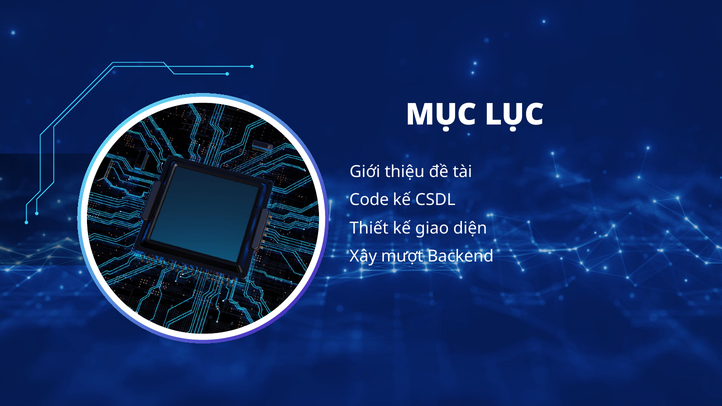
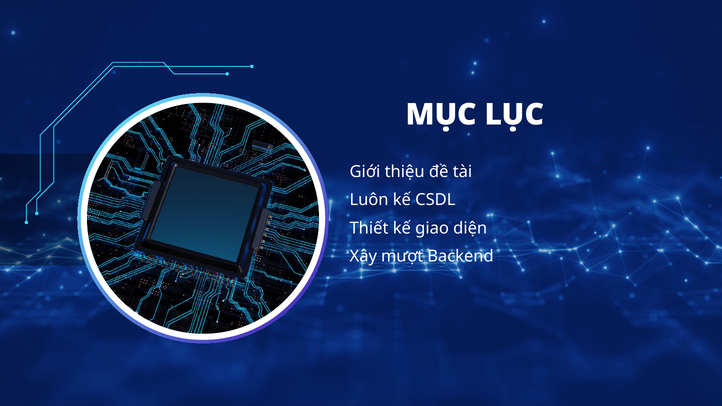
Code: Code -> Luôn
